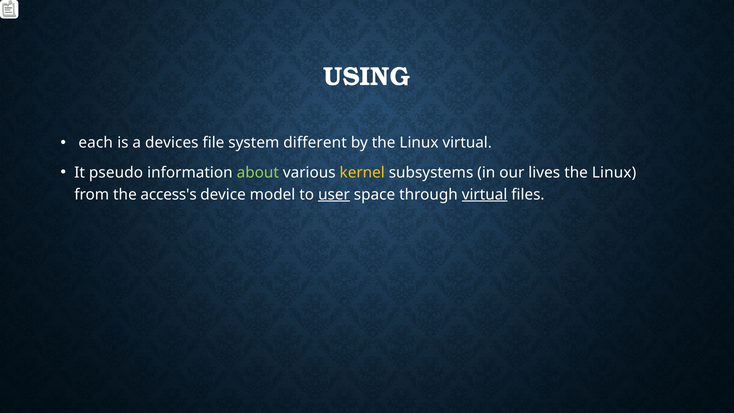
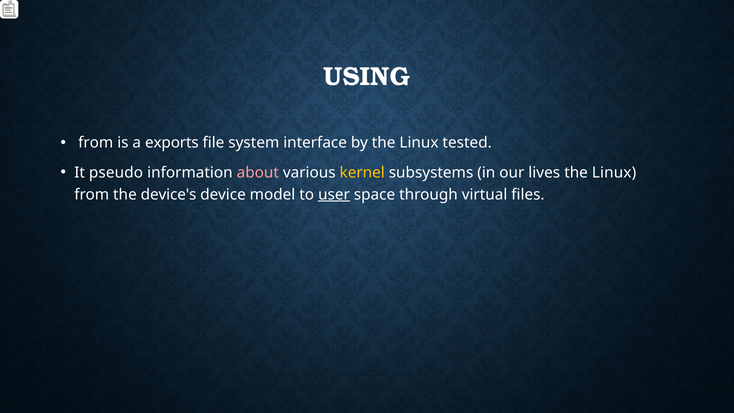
each at (96, 143): each -> from
devices: devices -> exports
different: different -> interface
Linux virtual: virtual -> tested
about colour: light green -> pink
access's: access's -> device's
virtual at (485, 195) underline: present -> none
